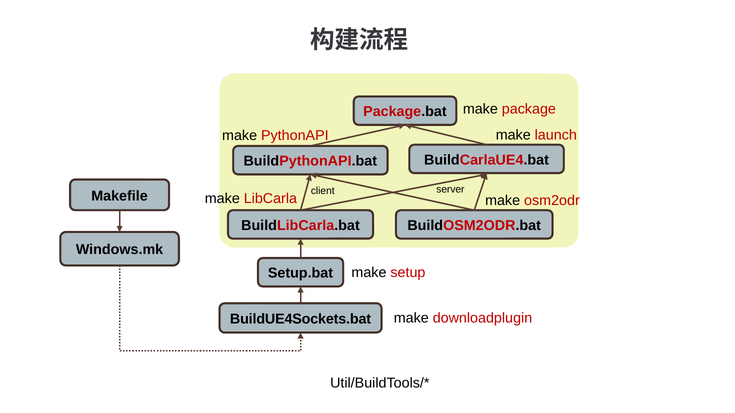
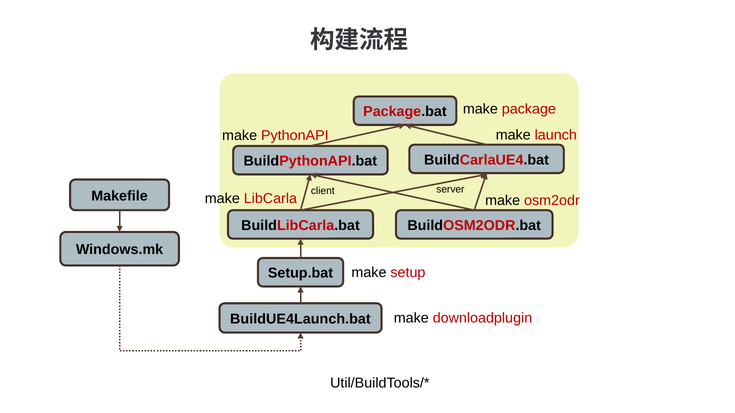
BuildUE4Sockets.bat: BuildUE4Sockets.bat -> BuildUE4Launch.bat
